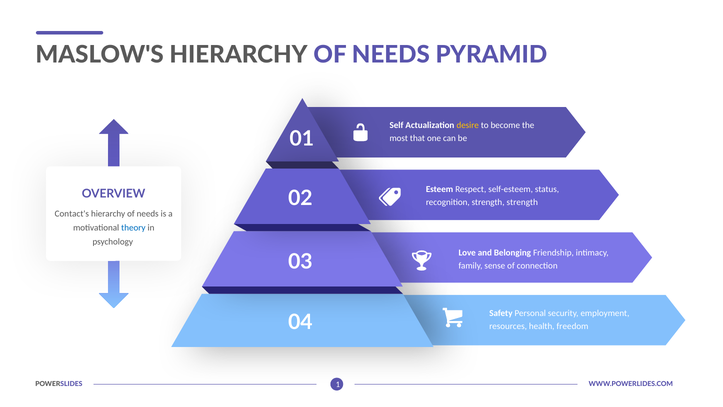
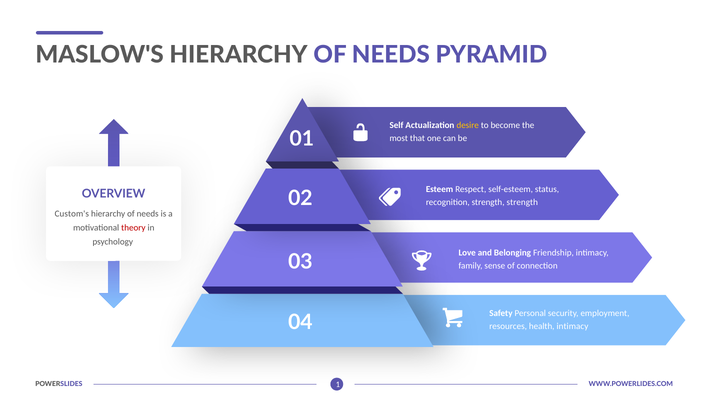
Contact's: Contact's -> Custom's
theory colour: blue -> red
health freedom: freedom -> intimacy
